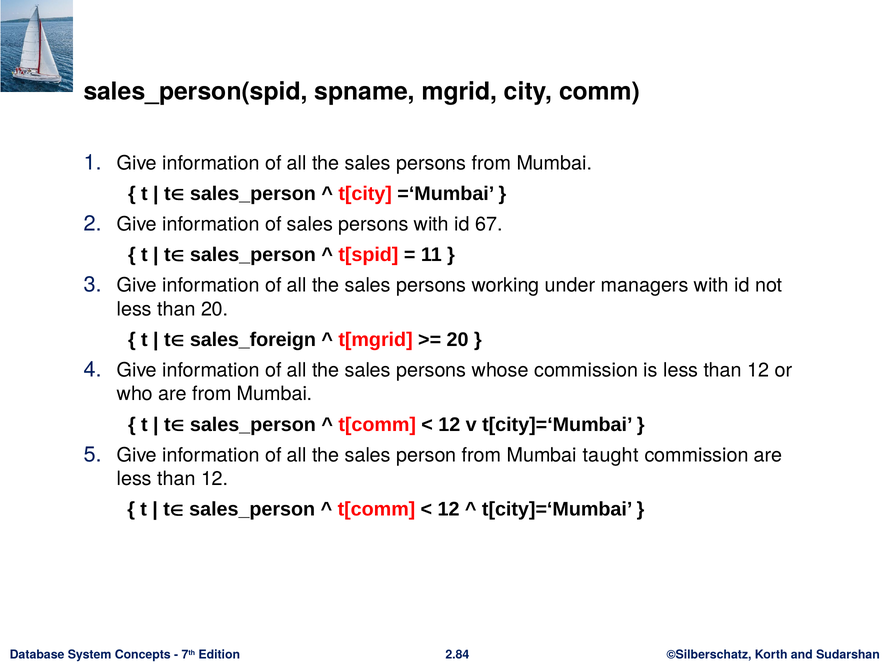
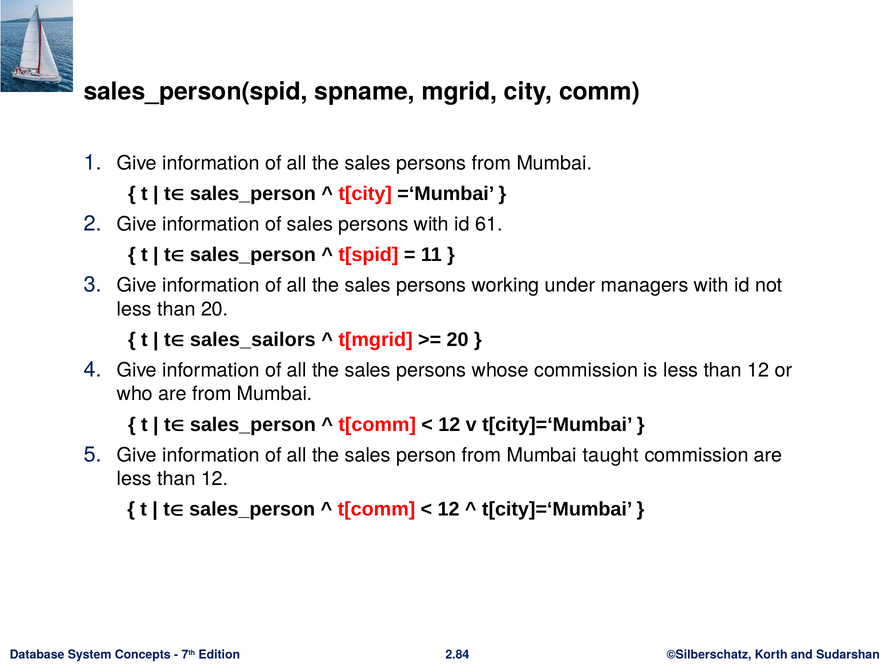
67: 67 -> 61
sales_foreign: sales_foreign -> sales_sailors
